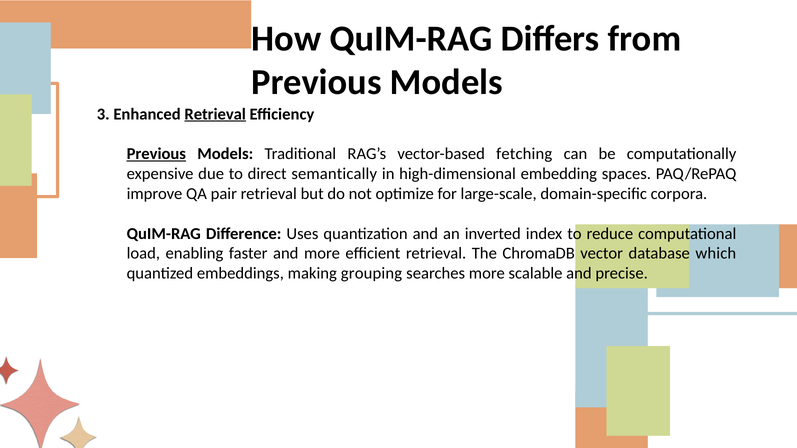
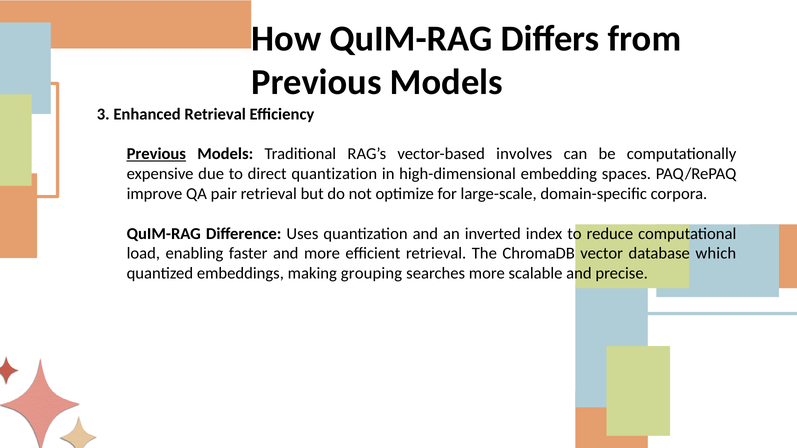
Retrieval at (215, 114) underline: present -> none
fetching: fetching -> involves
direct semantically: semantically -> quantization
